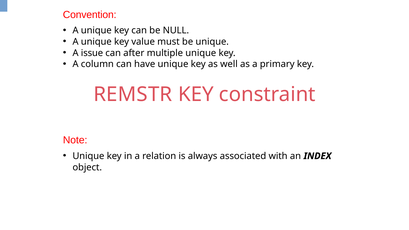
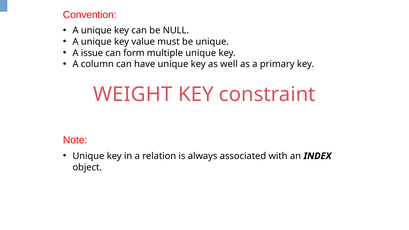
after: after -> form
REMSTR: REMSTR -> WEIGHT
